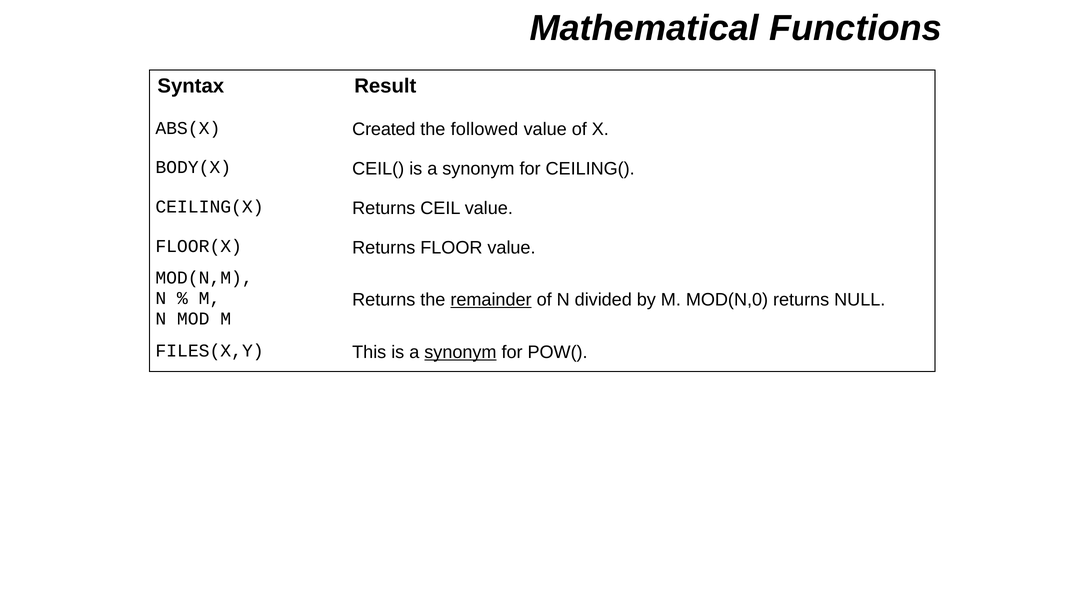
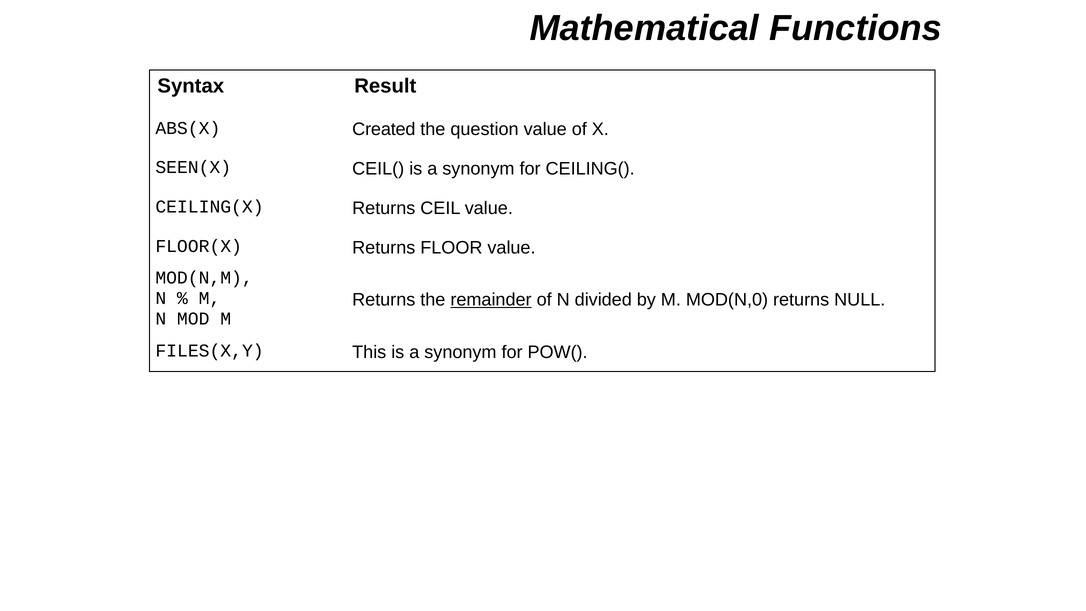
followed: followed -> question
BODY(X: BODY(X -> SEEN(X
synonym at (460, 352) underline: present -> none
